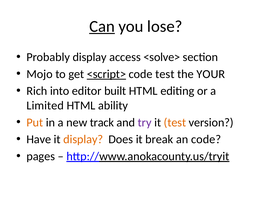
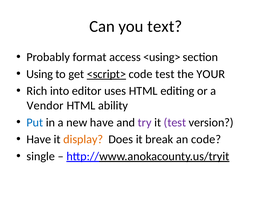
Can underline: present -> none
lose: lose -> text
Probably display: display -> format
<solve>: <solve> -> <using>
Mojo: Mojo -> Using
built: built -> uses
Limited: Limited -> Vendor
Put colour: orange -> blue
new track: track -> have
test at (175, 122) colour: orange -> purple
pages: pages -> single
